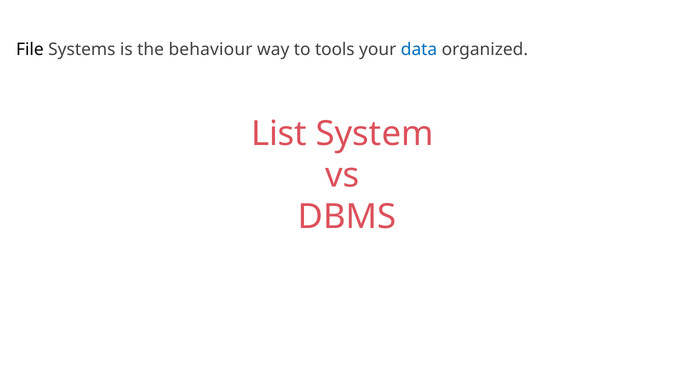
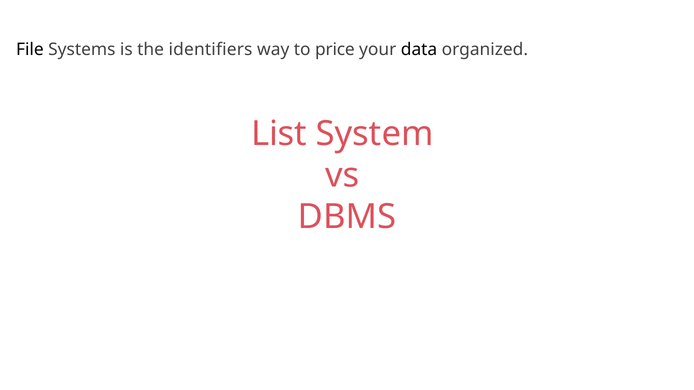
behaviour: behaviour -> identifiers
tools: tools -> price
data colour: blue -> black
